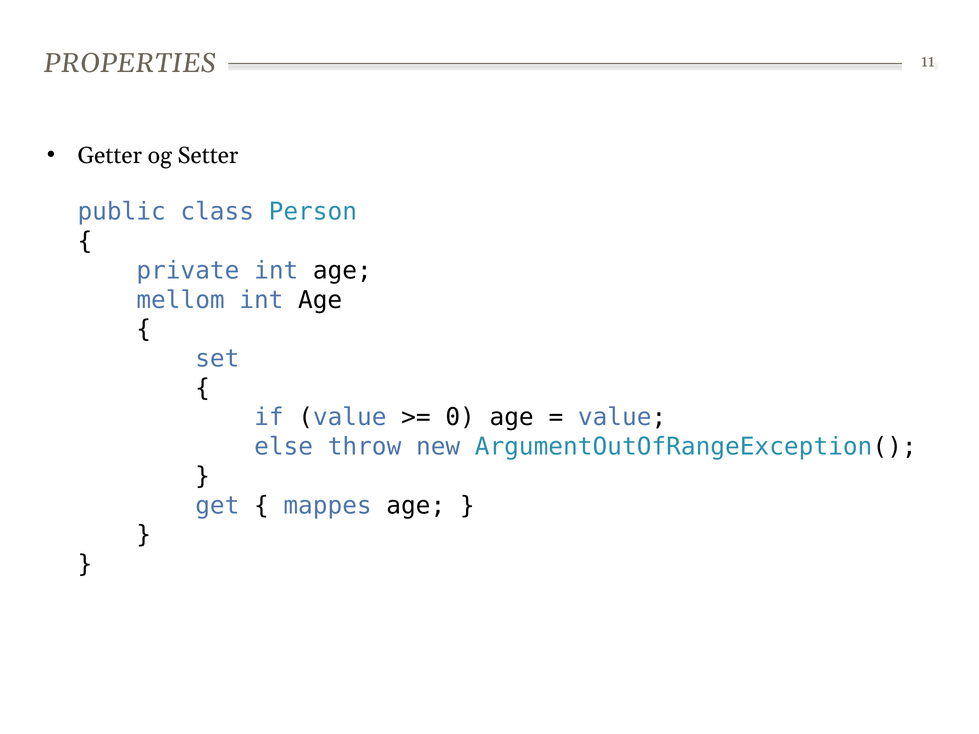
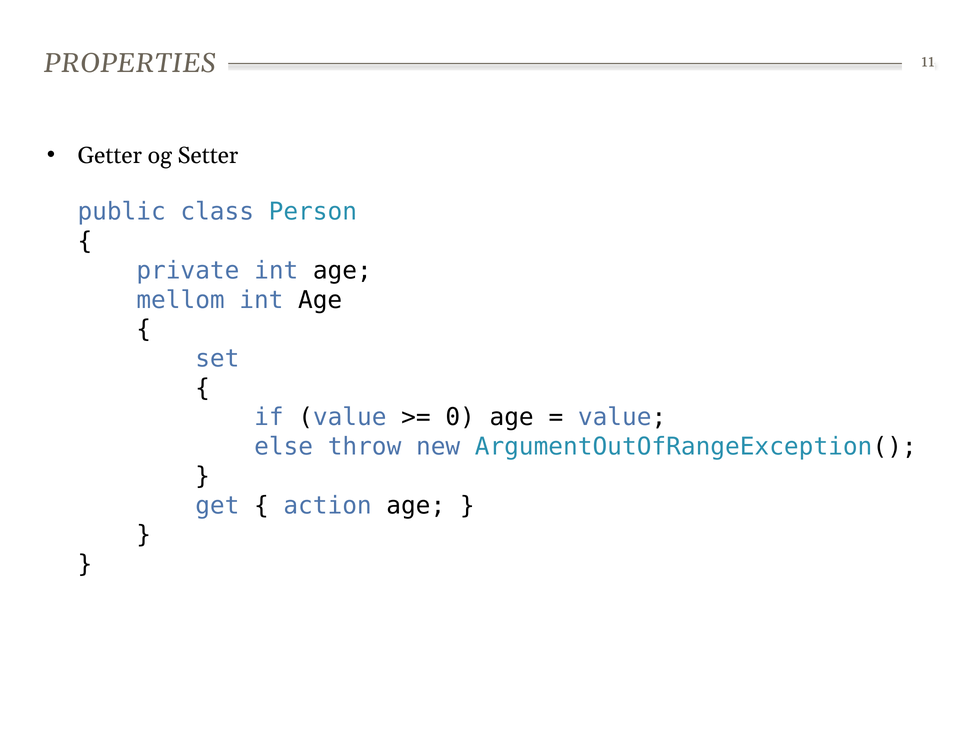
mappes: mappes -> action
